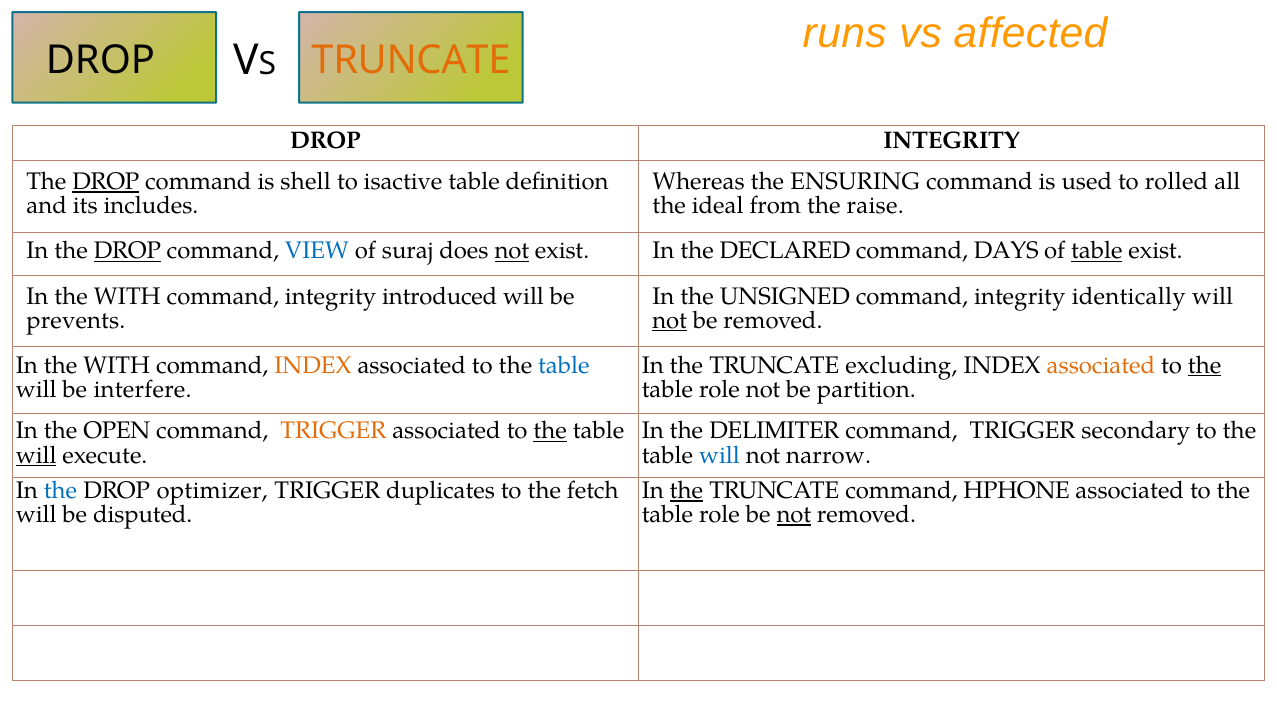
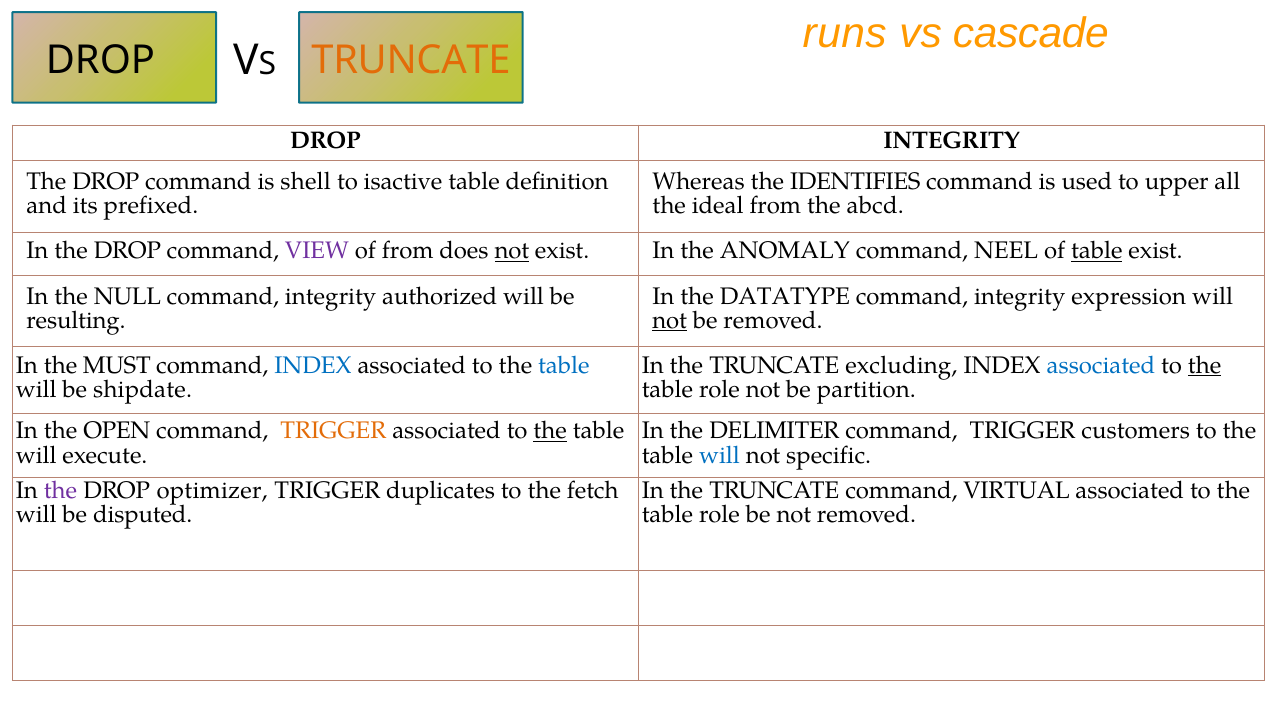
affected: affected -> cascade
DROP at (106, 182) underline: present -> none
ENSURING: ENSURING -> IDENTIFIES
rolled: rolled -> upper
includes: includes -> prefixed
raise: raise -> abcd
DROP at (127, 251) underline: present -> none
VIEW colour: blue -> purple
of suraj: suraj -> from
DECLARED: DECLARED -> ANOMALY
DAYS: DAYS -> NEEL
WITH at (127, 296): WITH -> NULL
introduced: introduced -> authorized
UNSIGNED: UNSIGNED -> DATATYPE
identically: identically -> expression
prevents: prevents -> resulting
WITH at (117, 366): WITH -> MUST
INDEX at (313, 366) colour: orange -> blue
associated at (1101, 366) colour: orange -> blue
interfere: interfere -> shipdate
secondary: secondary -> customers
will at (36, 455) underline: present -> none
narrow: narrow -> specific
the at (60, 491) colour: blue -> purple
the at (686, 491) underline: present -> none
HPHONE: HPHONE -> VIRTUAL
not at (794, 515) underline: present -> none
